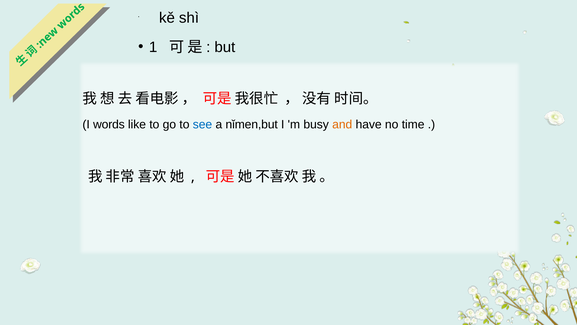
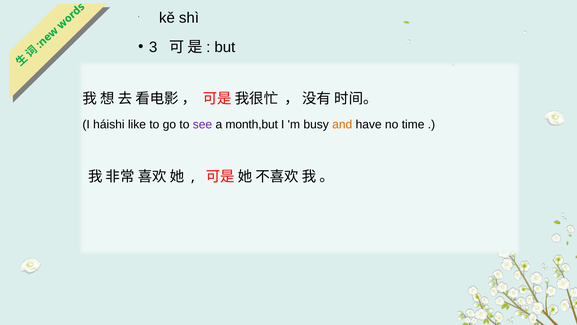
1: 1 -> 3
words: words -> háishi
see colour: blue -> purple
nǐmen,but: nǐmen,but -> month,but
